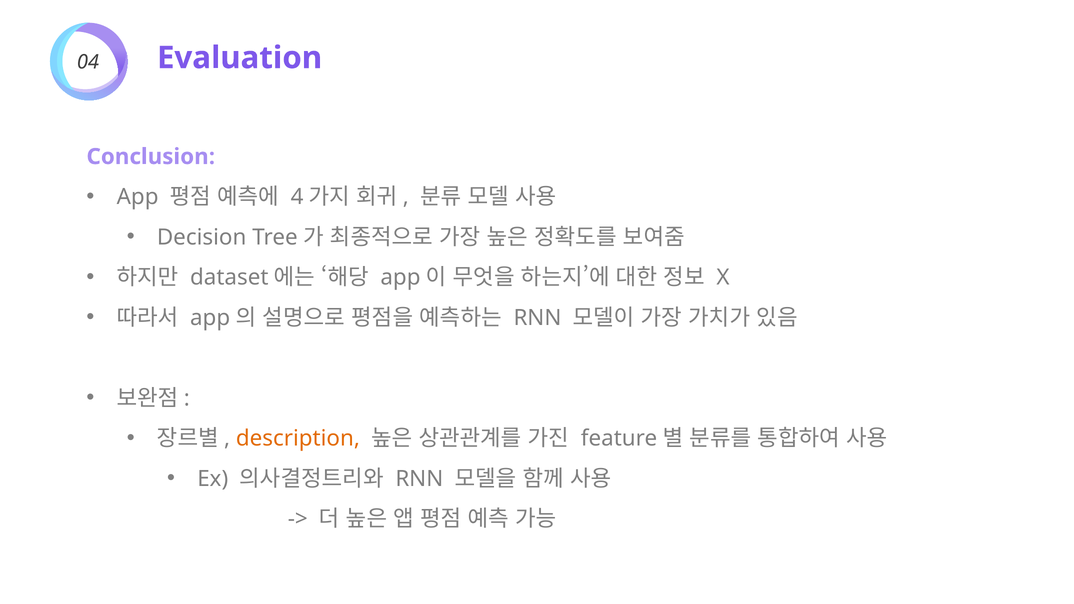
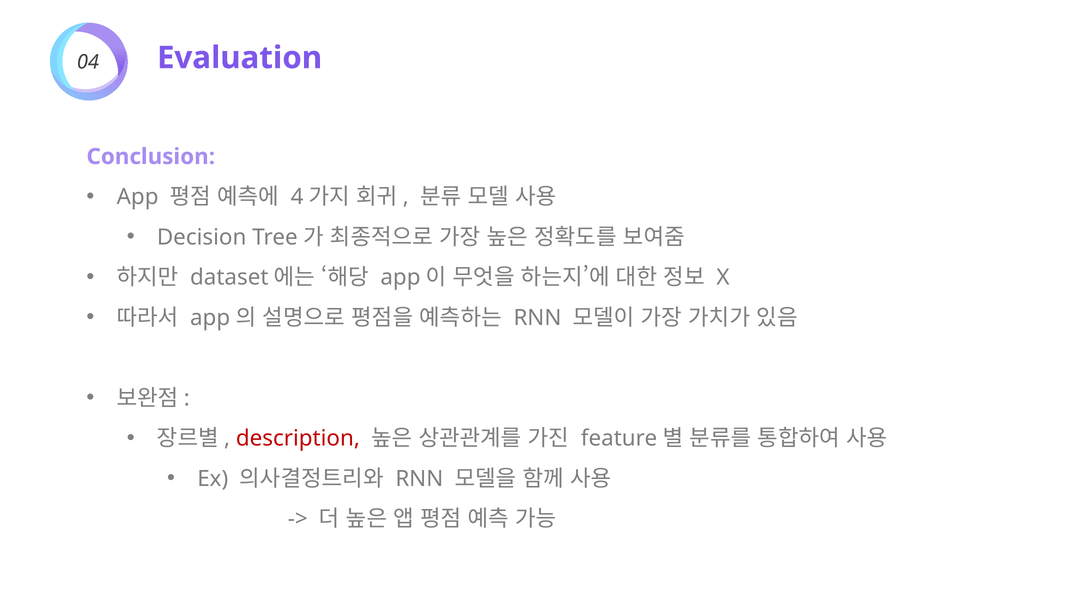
description colour: orange -> red
